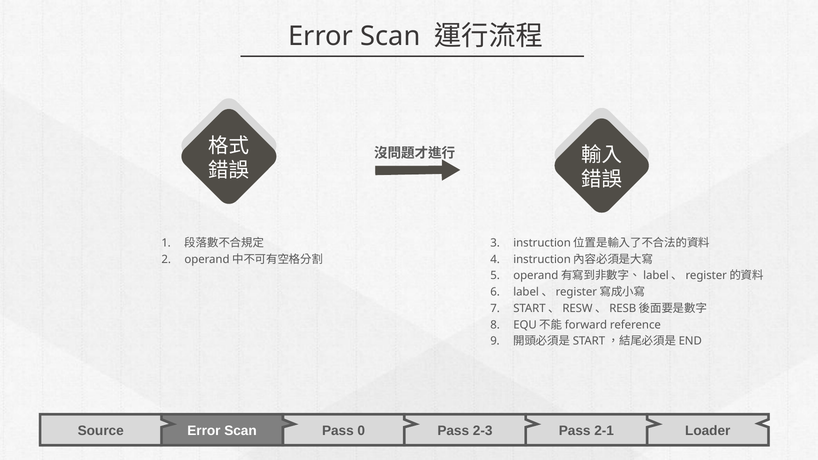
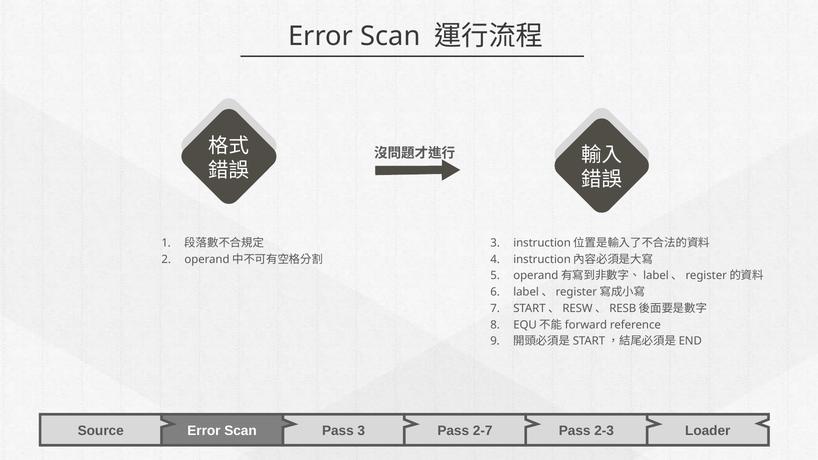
Pass 0: 0 -> 3
2-3: 2-3 -> 2-7
2-1: 2-1 -> 2-3
